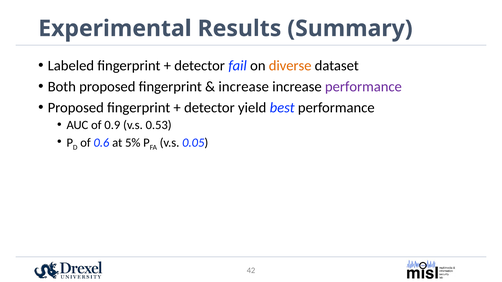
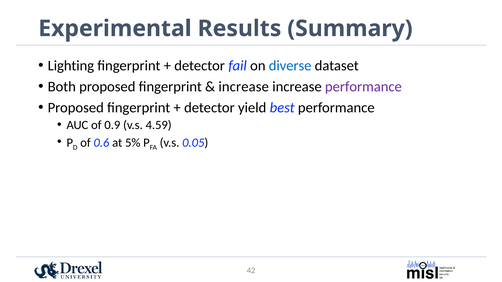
Labeled: Labeled -> Lighting
diverse colour: orange -> blue
0.53: 0.53 -> 4.59
